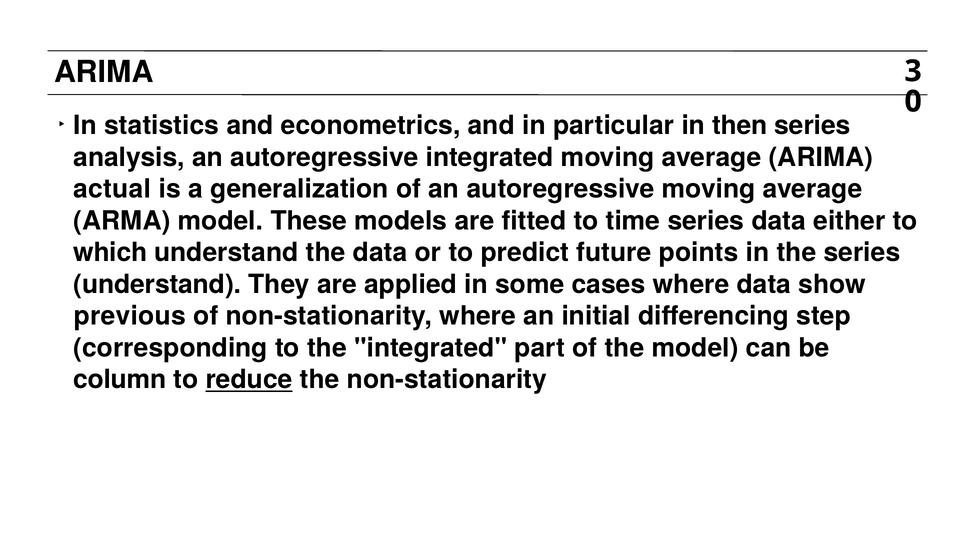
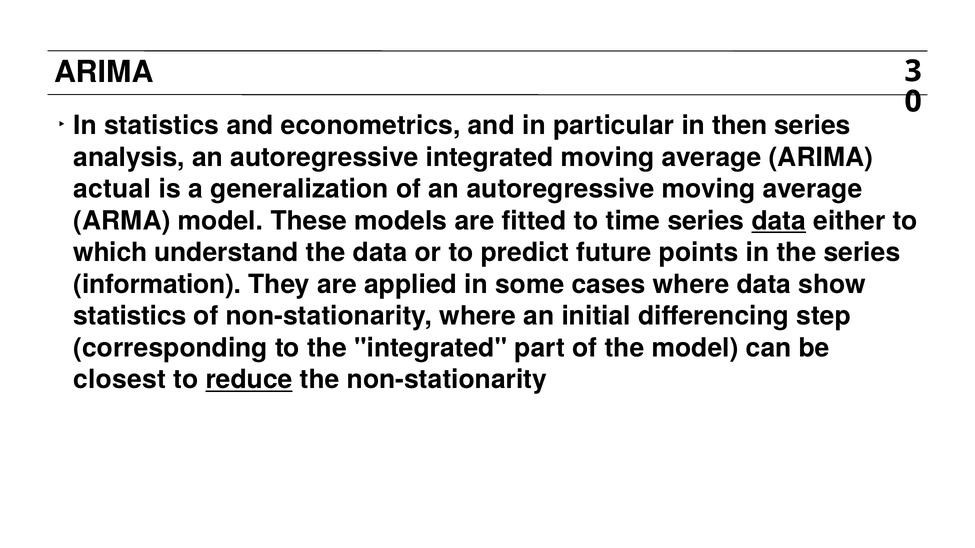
data at (779, 221) underline: none -> present
understand at (157, 284): understand -> information
previous at (130, 316): previous -> statistics
column: column -> closest
